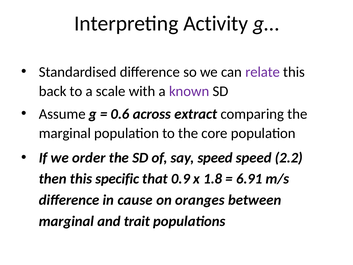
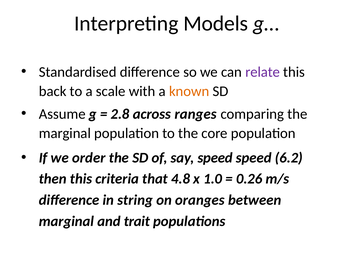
Activity: Activity -> Models
known colour: purple -> orange
0.6: 0.6 -> 2.8
extract: extract -> ranges
2.2: 2.2 -> 6.2
specific: specific -> criteria
0.9: 0.9 -> 4.8
1.8: 1.8 -> 1.0
6.91: 6.91 -> 0.26
cause: cause -> string
